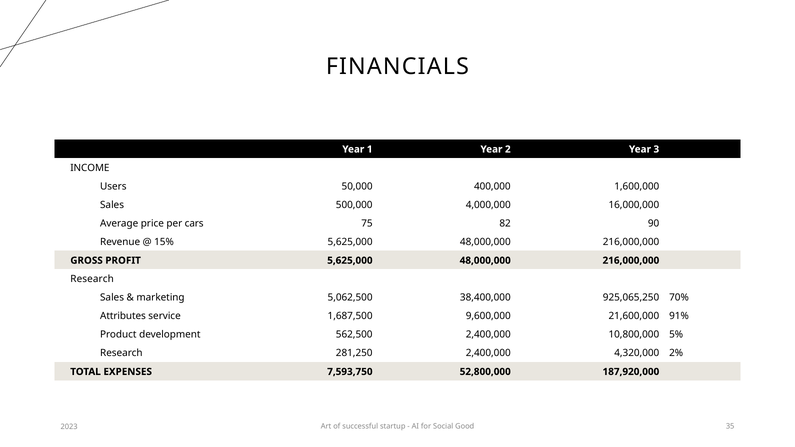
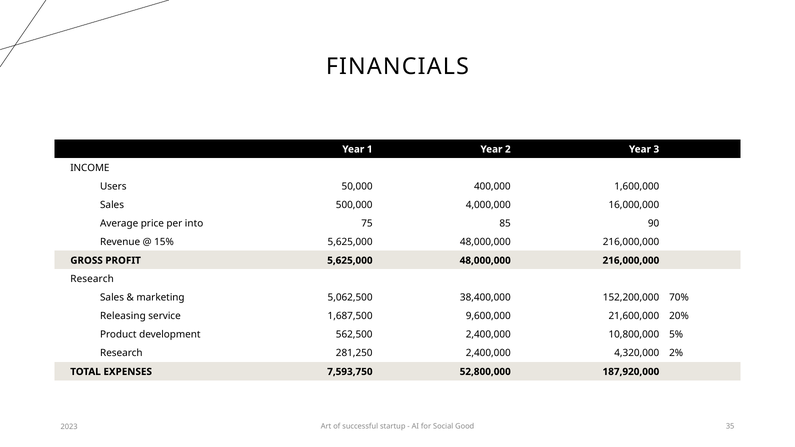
cars: cars -> into
82: 82 -> 85
925,065,250: 925,065,250 -> 152,200,000
Attributes: Attributes -> Releasing
91%: 91% -> 20%
